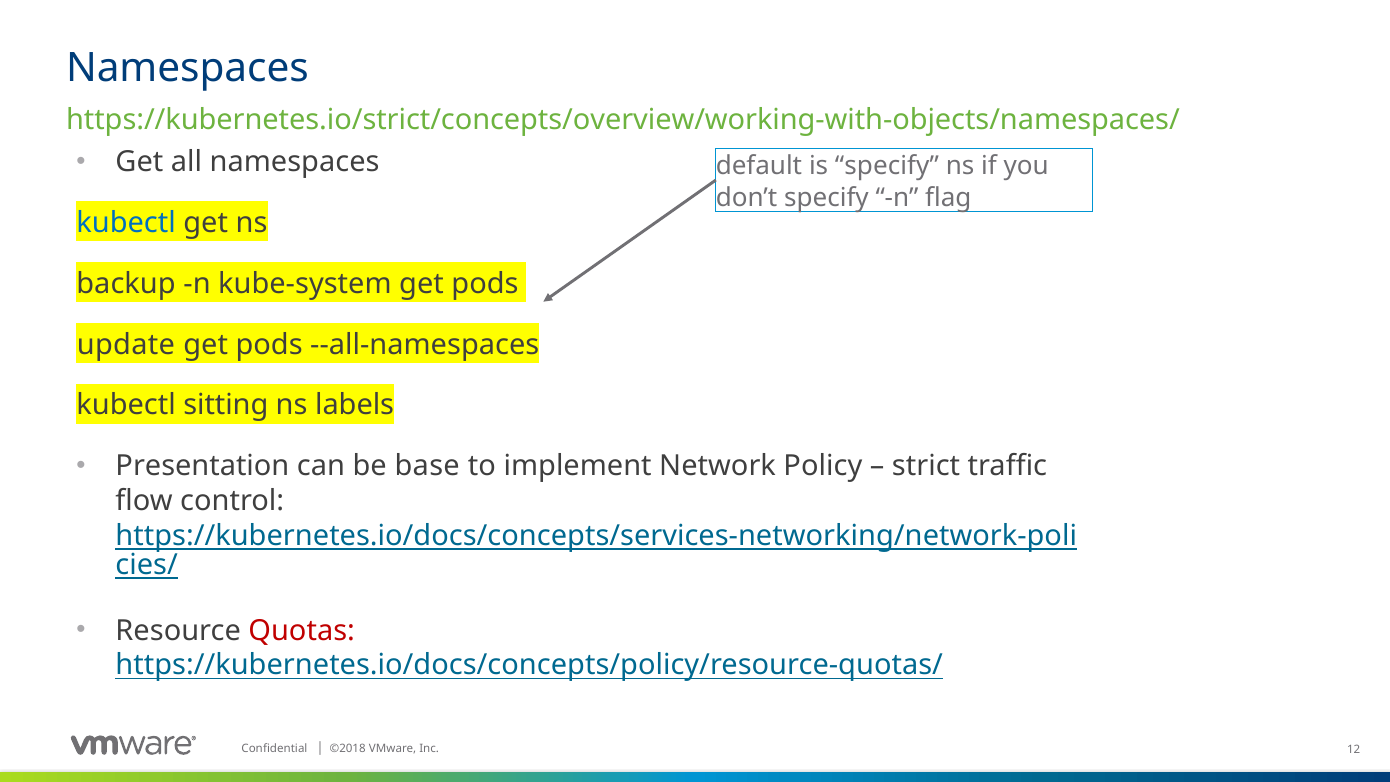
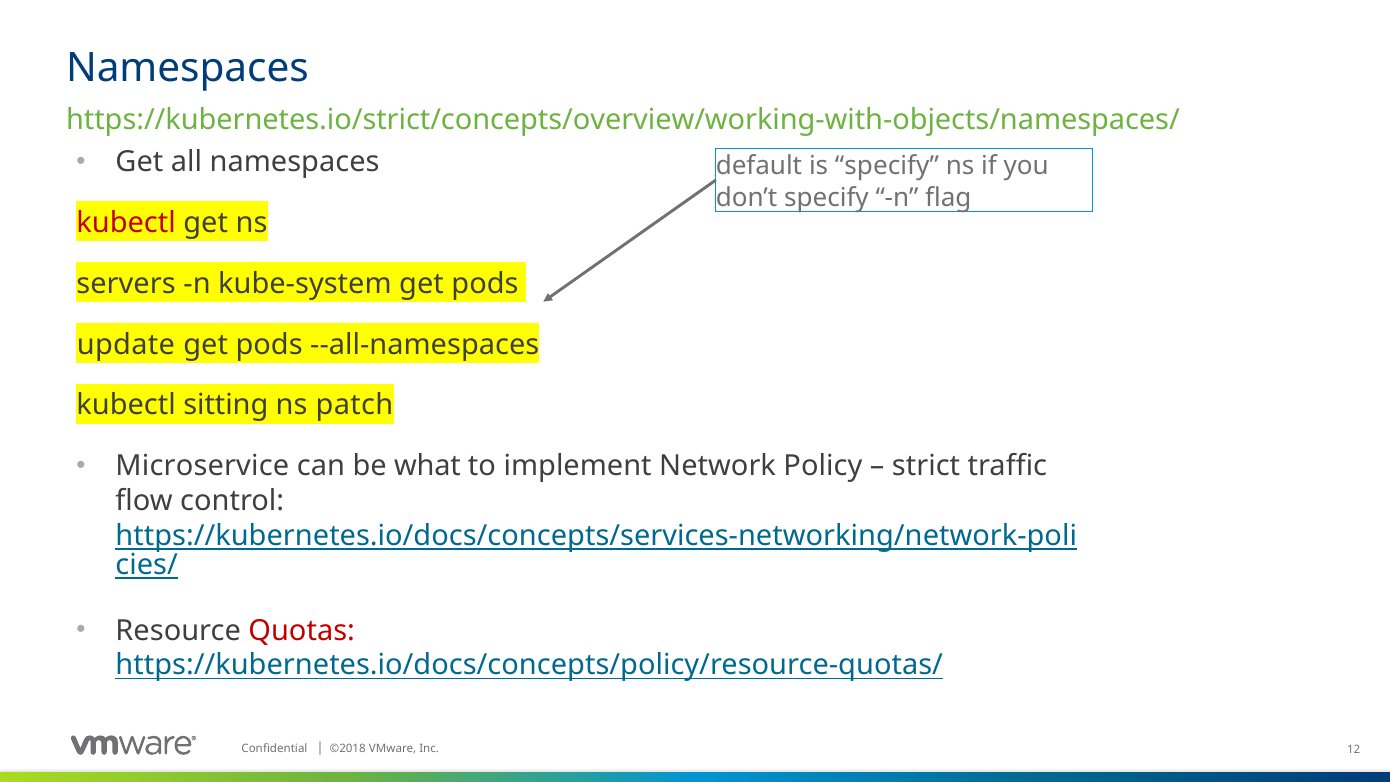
kubectl at (126, 223) colour: blue -> red
backup: backup -> servers
labels: labels -> patch
Presentation: Presentation -> Microservice
base: base -> what
